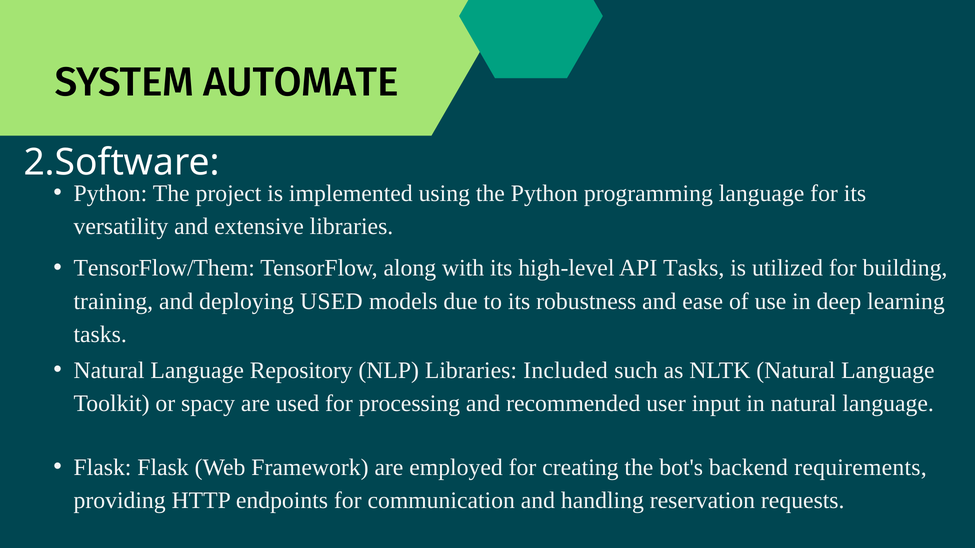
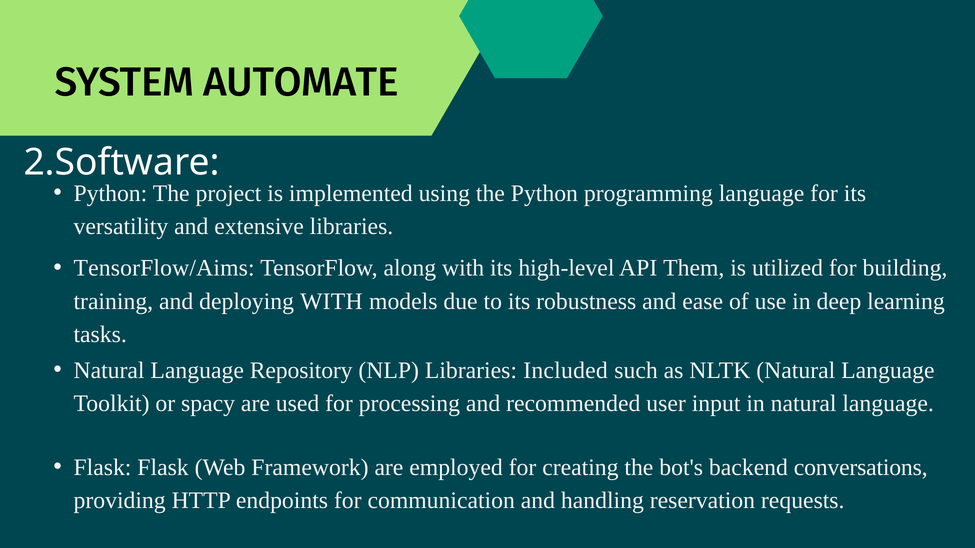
TensorFlow/Them: TensorFlow/Them -> TensorFlow/Aims
API Tasks: Tasks -> Them
deploying USED: USED -> WITH
requirements: requirements -> conversations
